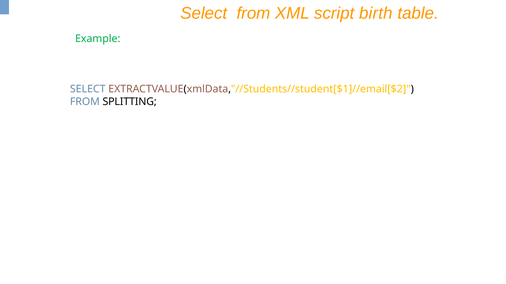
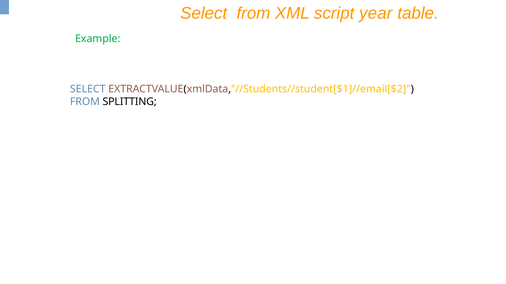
birth: birth -> year
